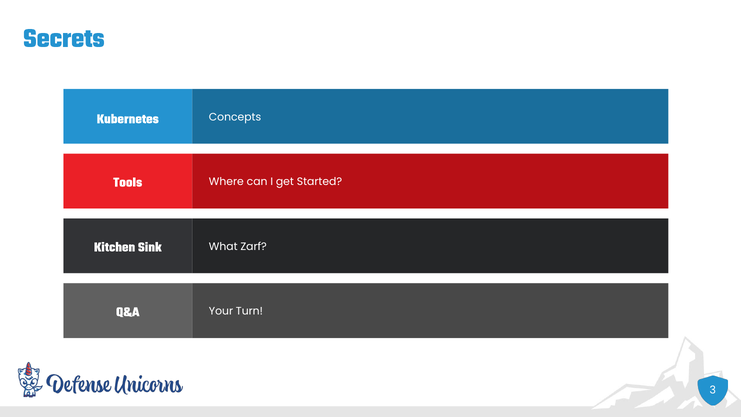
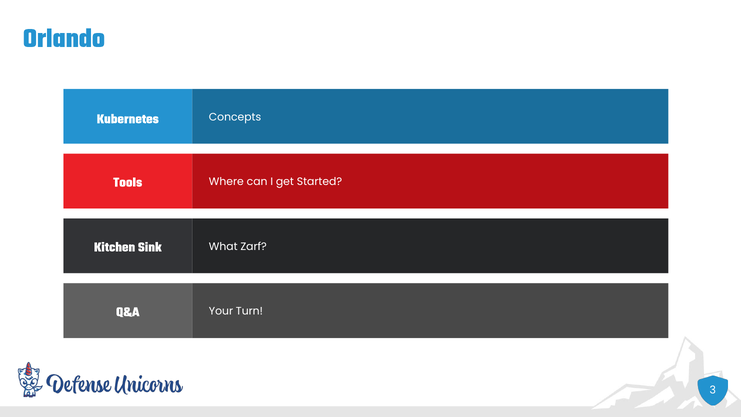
Secrets: Secrets -> Orlando
